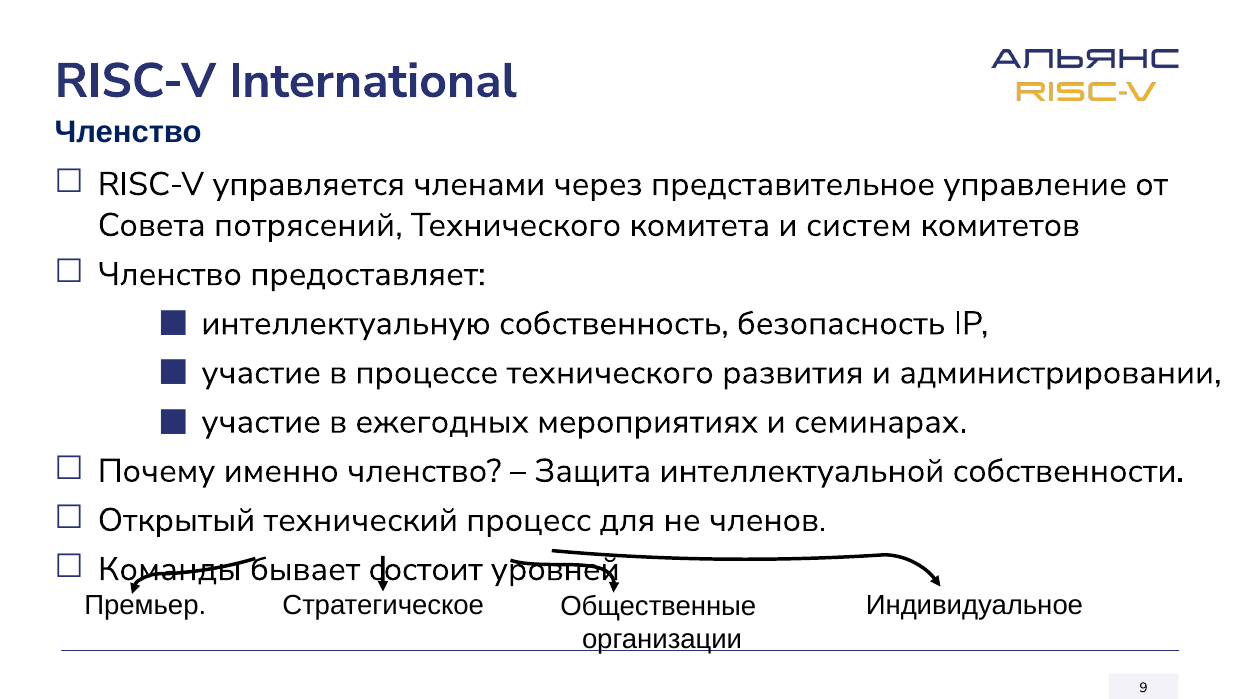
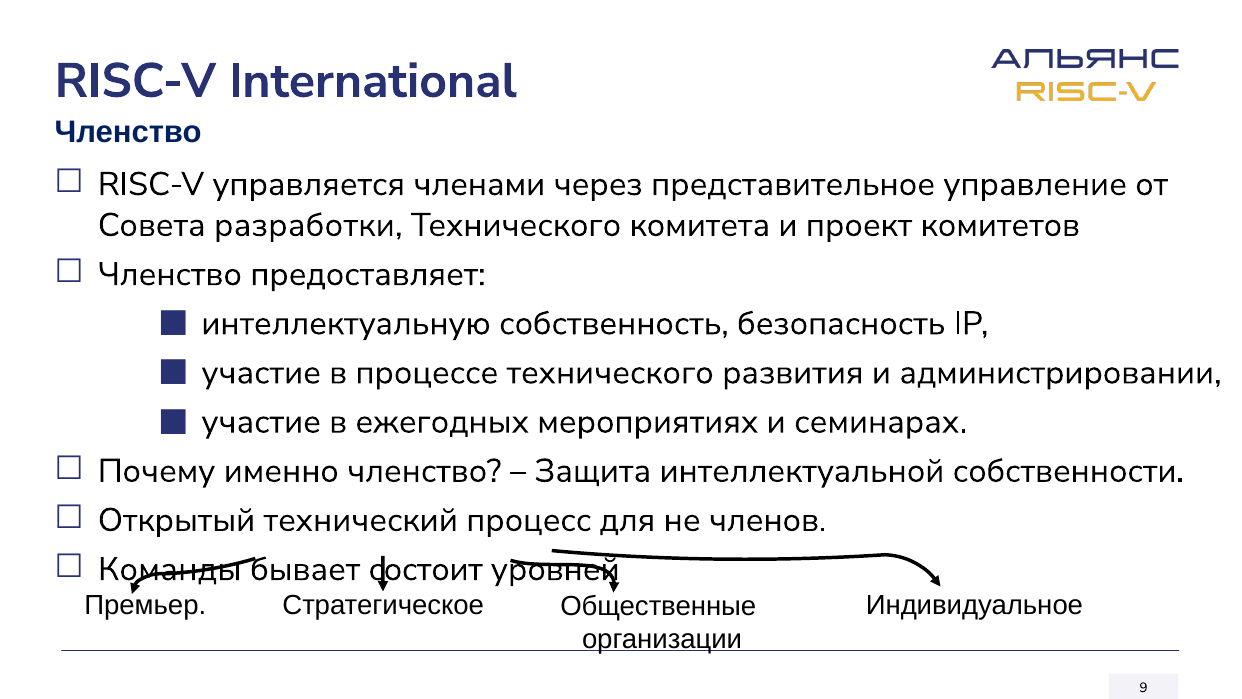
потрясений: потрясений -> разработки
систем: систем -> проект
